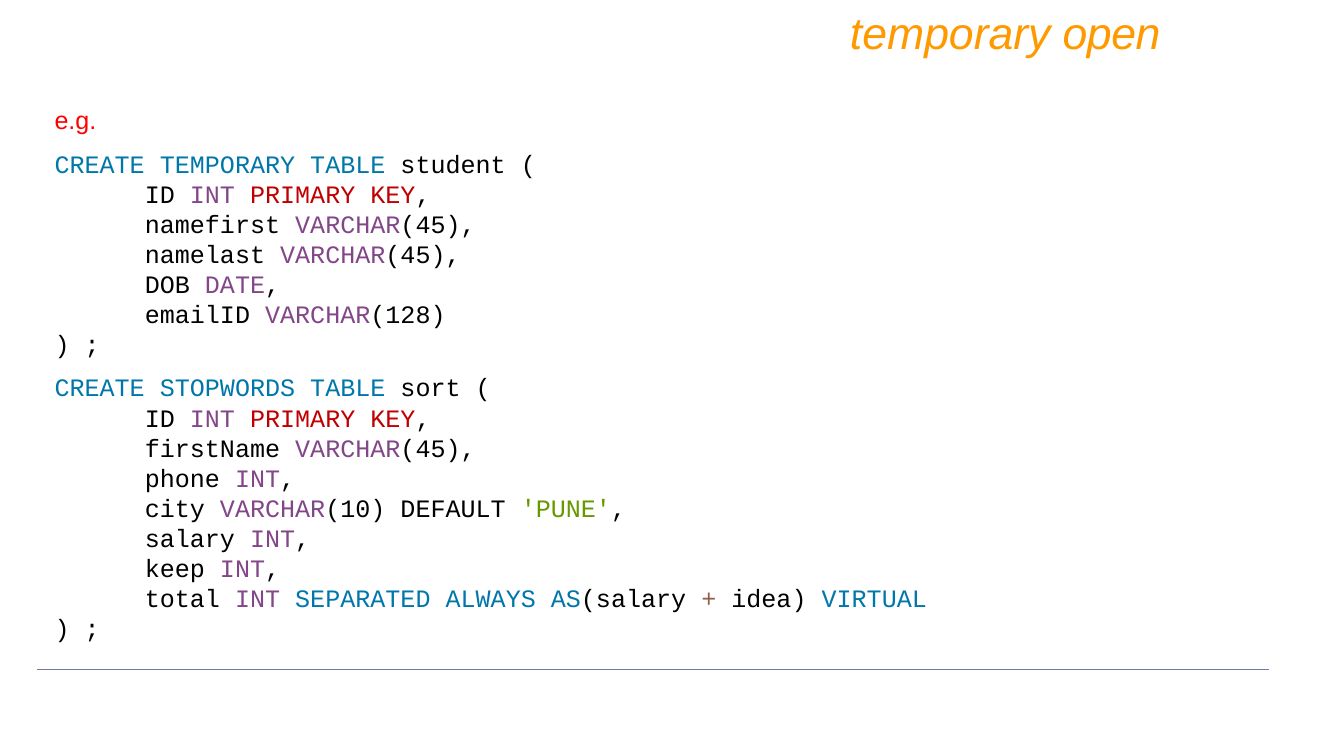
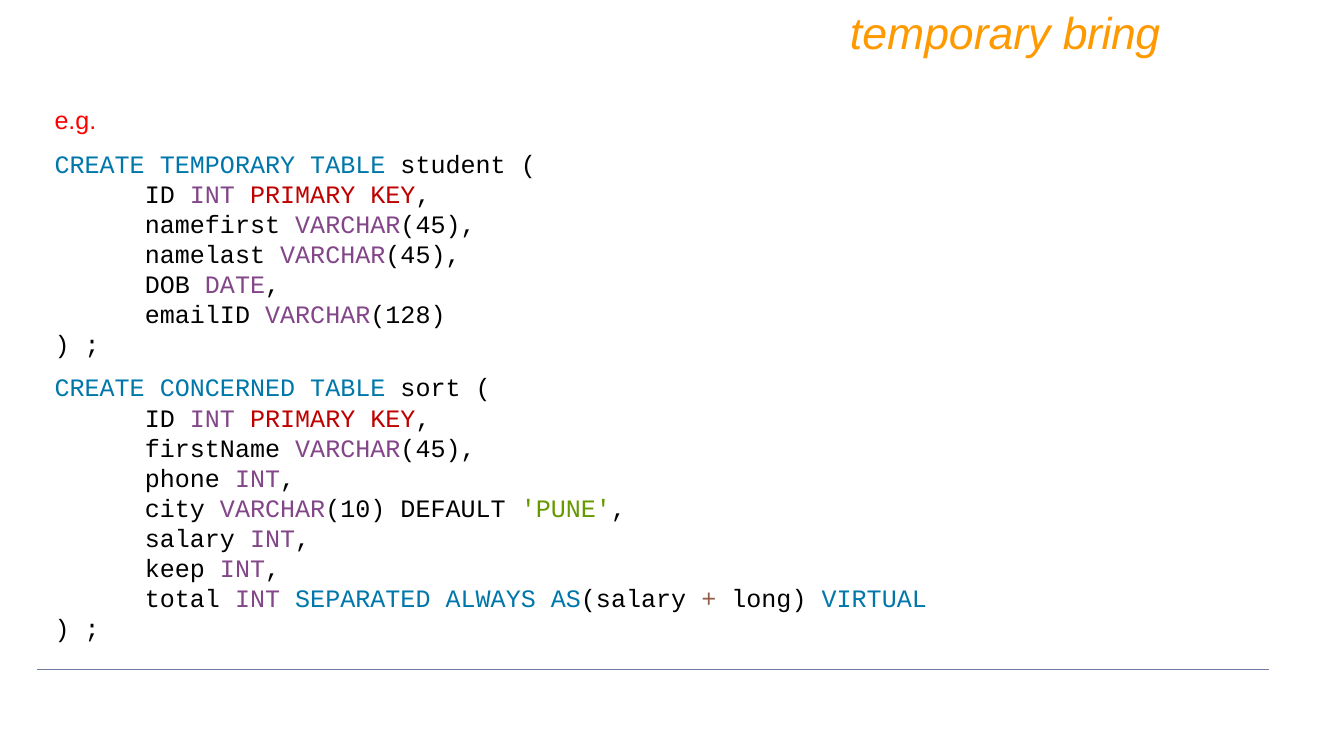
open: open -> bring
STOPWORDS: STOPWORDS -> CONCERNED
idea: idea -> long
